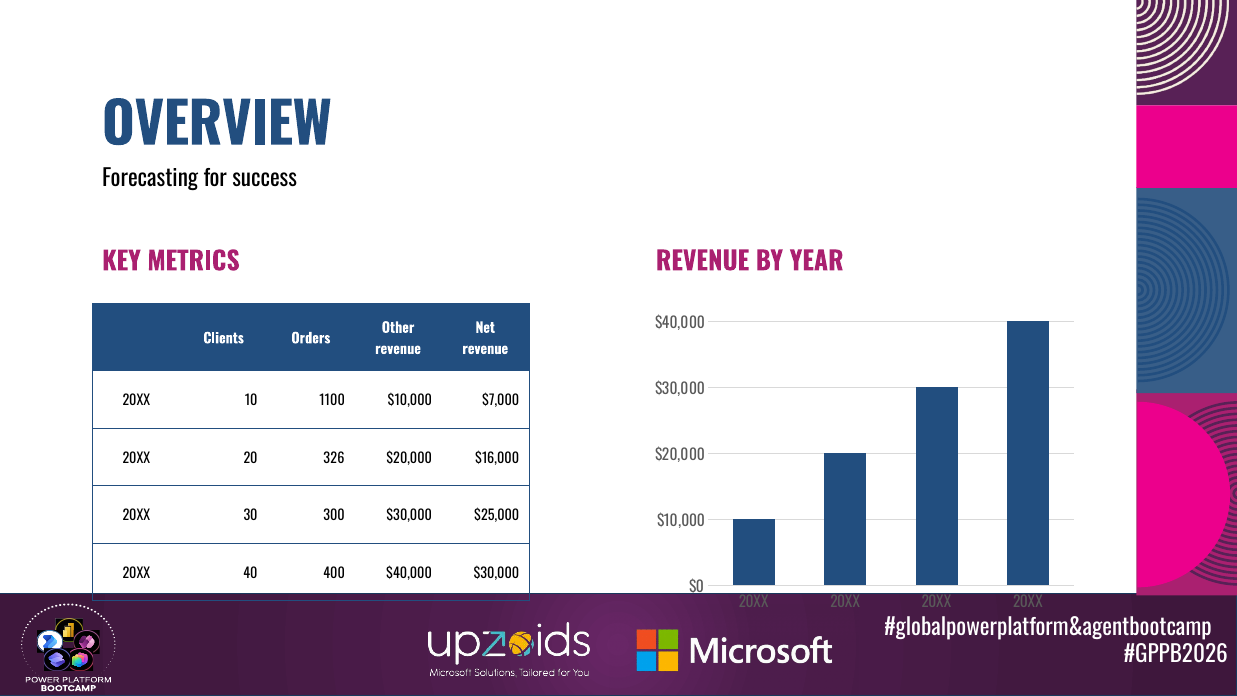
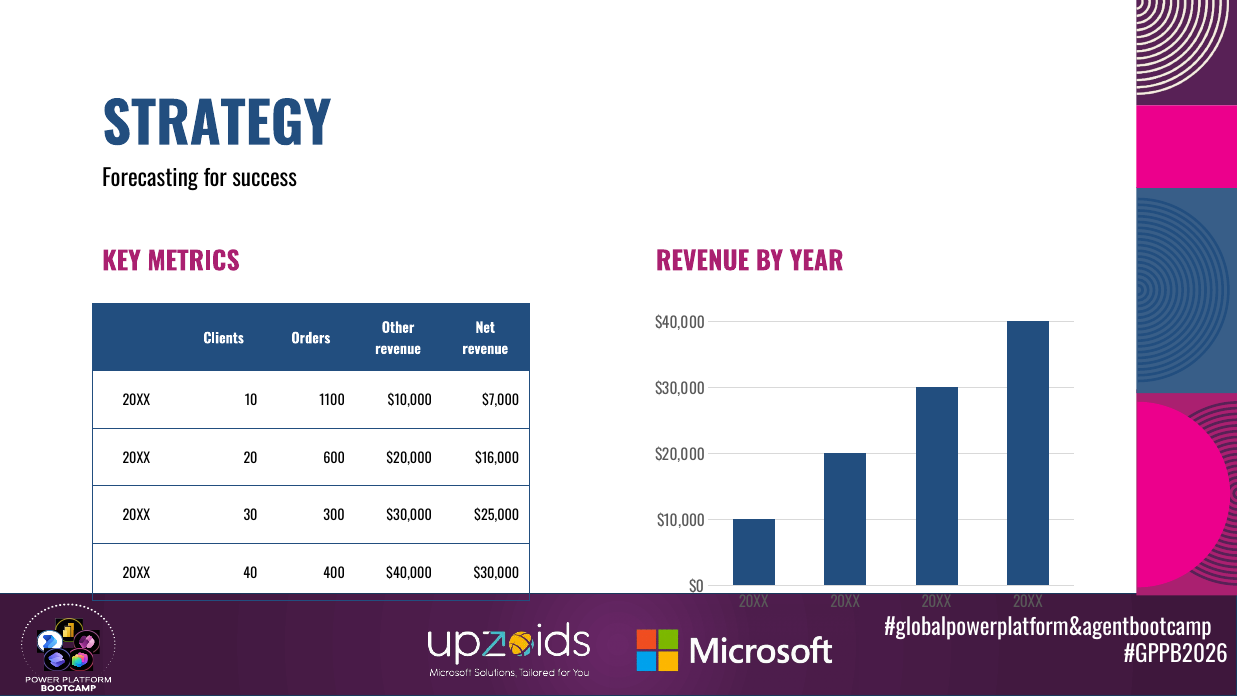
OVERVIEW: OVERVIEW -> STRATEGY
326: 326 -> 600
